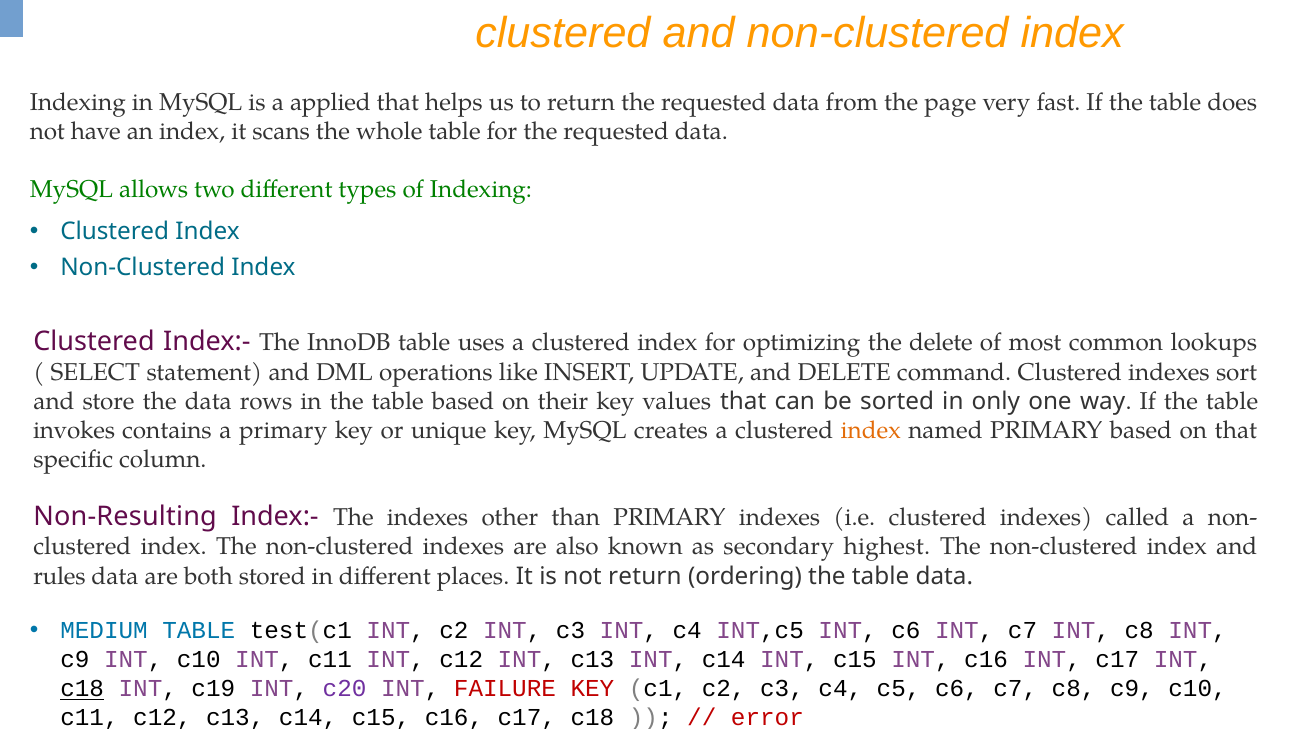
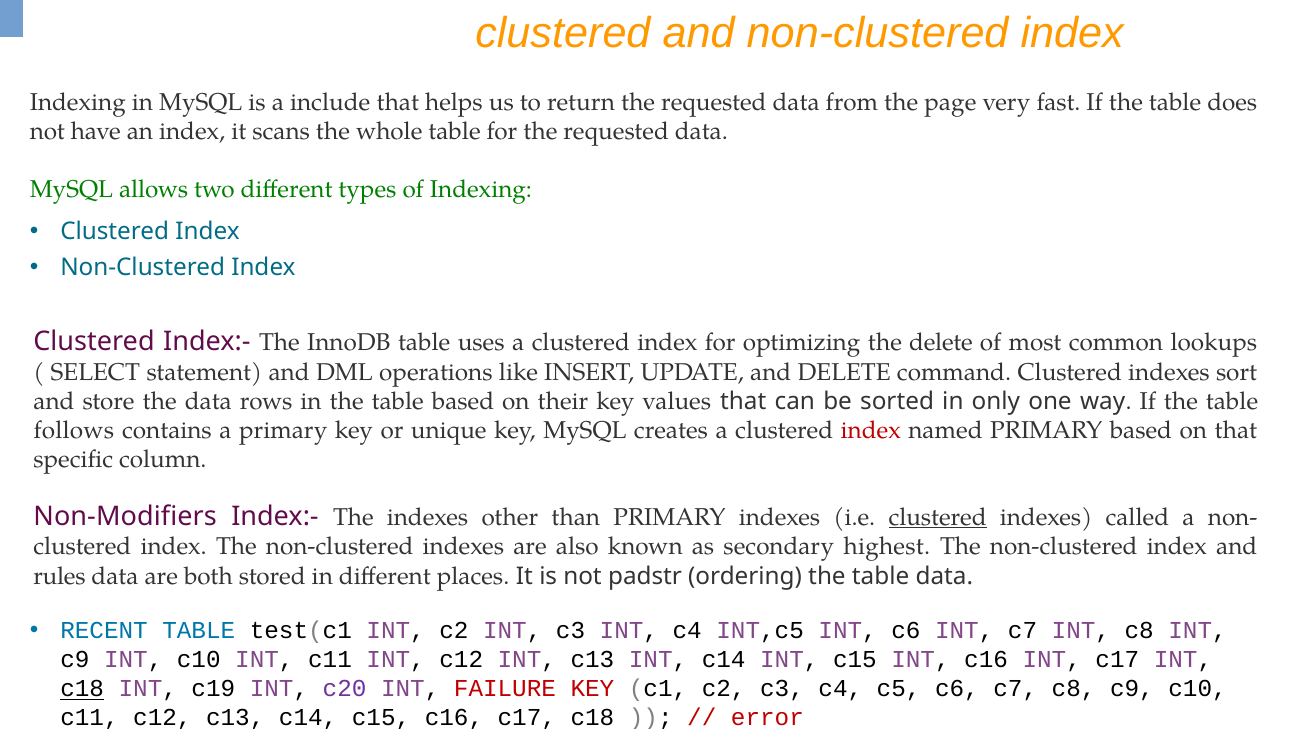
applied: applied -> include
invokes: invokes -> follows
index at (871, 430) colour: orange -> red
Non-Resulting: Non-Resulting -> Non-Modifiers
clustered at (938, 517) underline: none -> present
not return: return -> padstr
MEDIUM: MEDIUM -> RECENT
